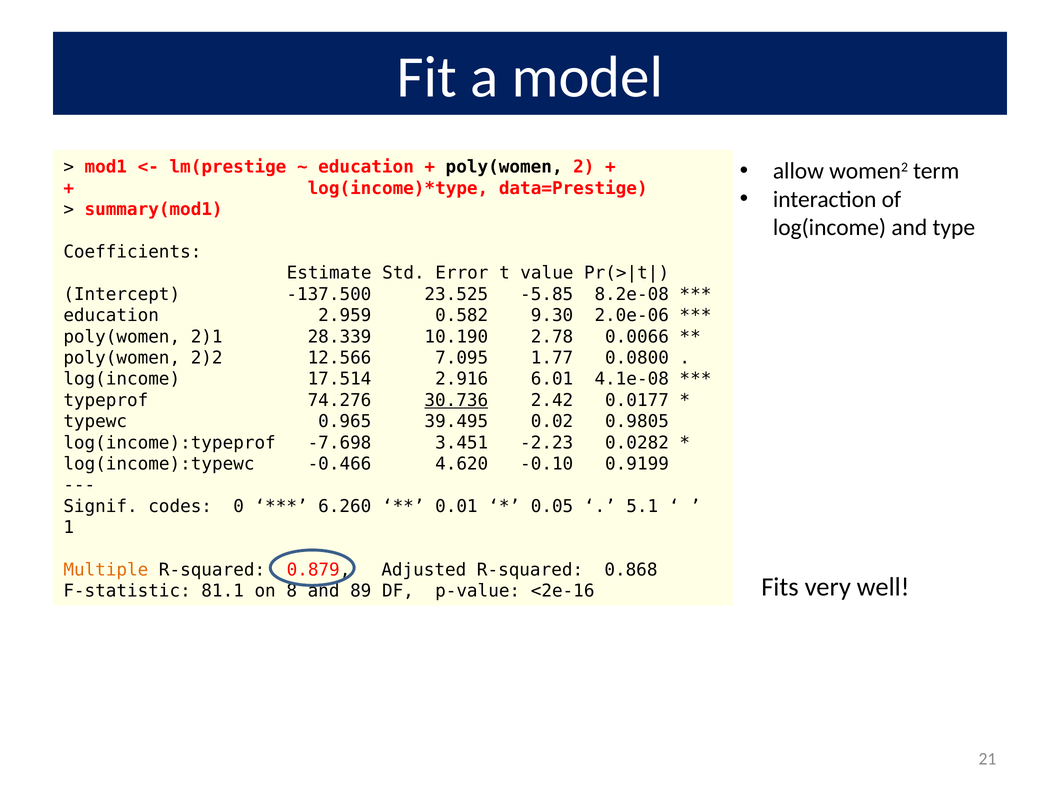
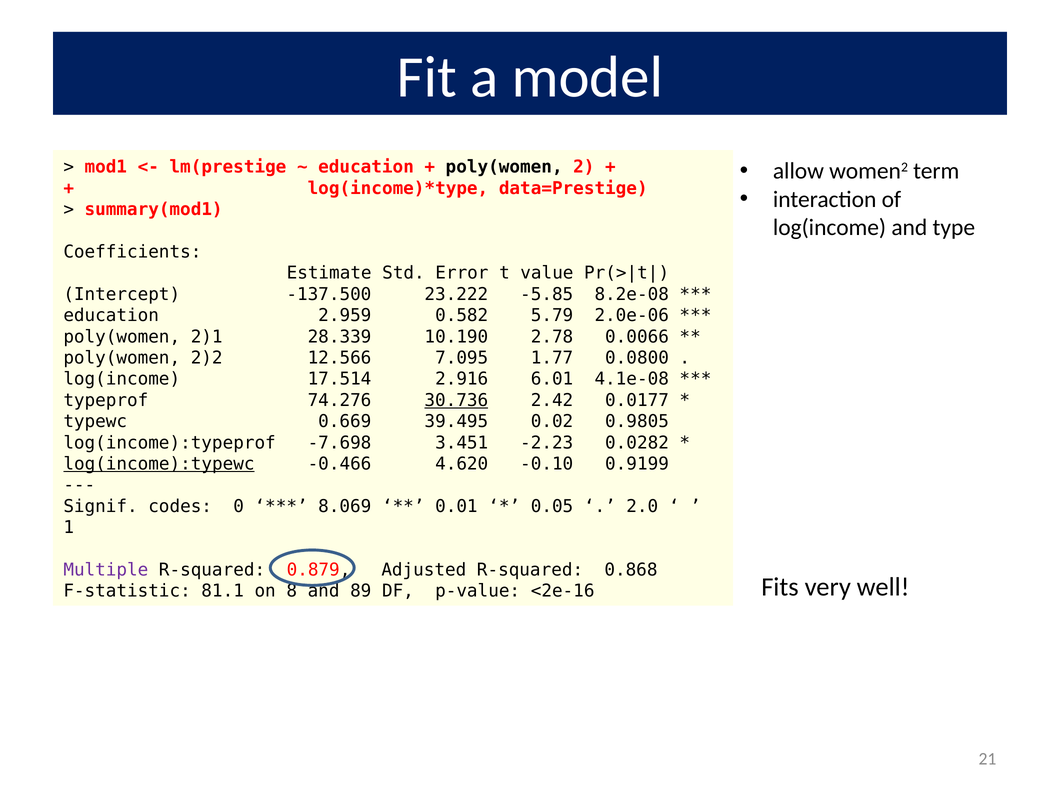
23.525: 23.525 -> 23.222
9.30: 9.30 -> 5.79
0.965: 0.965 -> 0.669
log(income):typewc underline: none -> present
6.260: 6.260 -> 8.069
5.1: 5.1 -> 2.0
Multiple colour: orange -> purple
